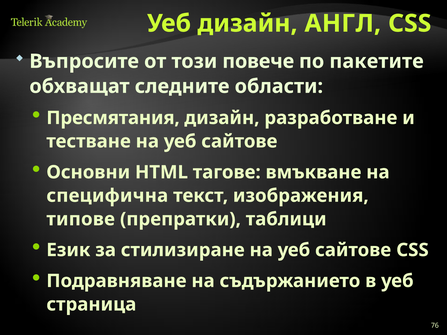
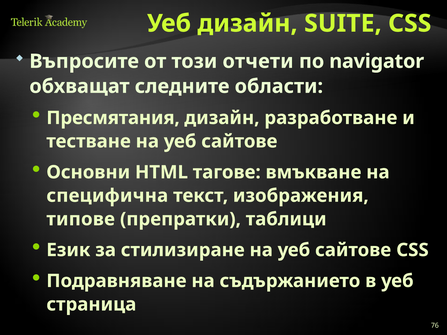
АНГЛ: АНГЛ -> SUITE
повече: повече -> отчети
пакетите: пакетите -> navigator
